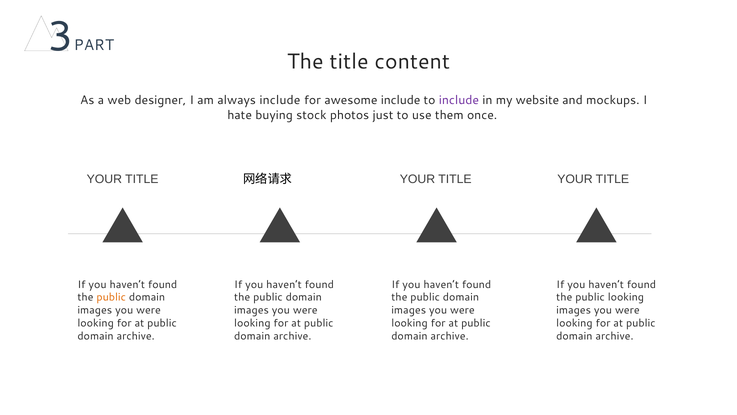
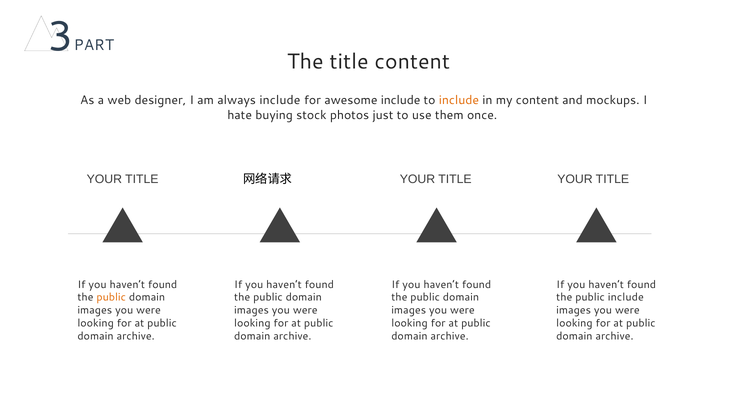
include at (459, 100) colour: purple -> orange
my website: website -> content
public looking: looking -> include
